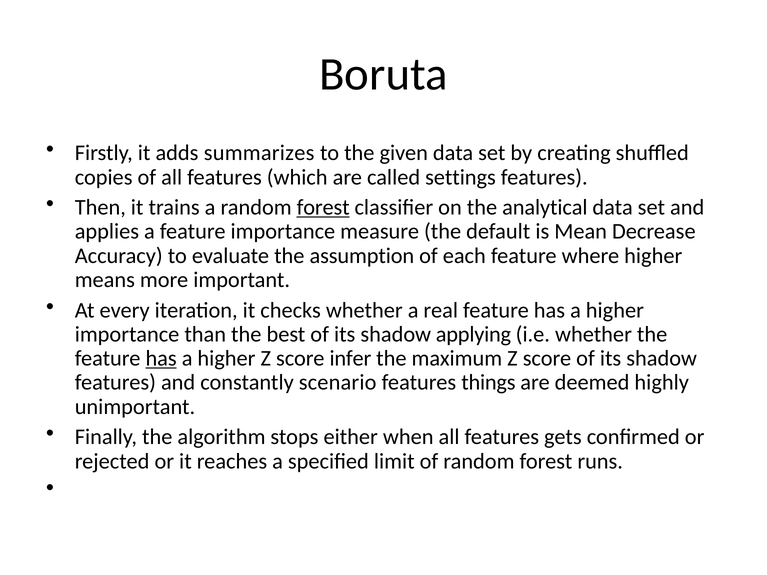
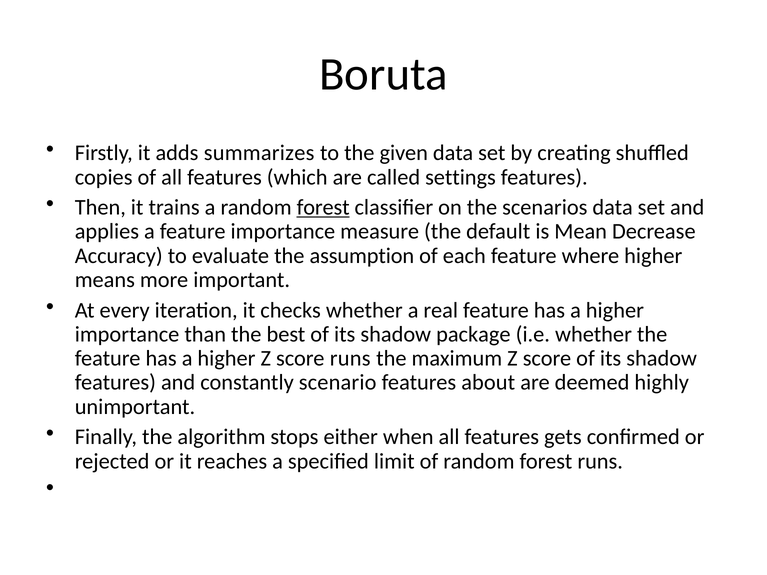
analytical: analytical -> scenarios
applying: applying -> package
has at (161, 359) underline: present -> none
score infer: infer -> runs
things: things -> about
